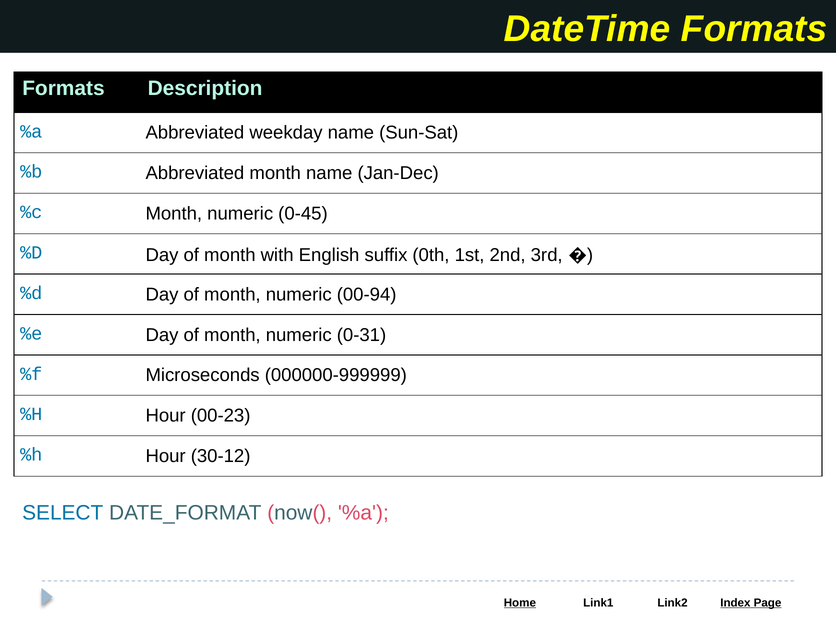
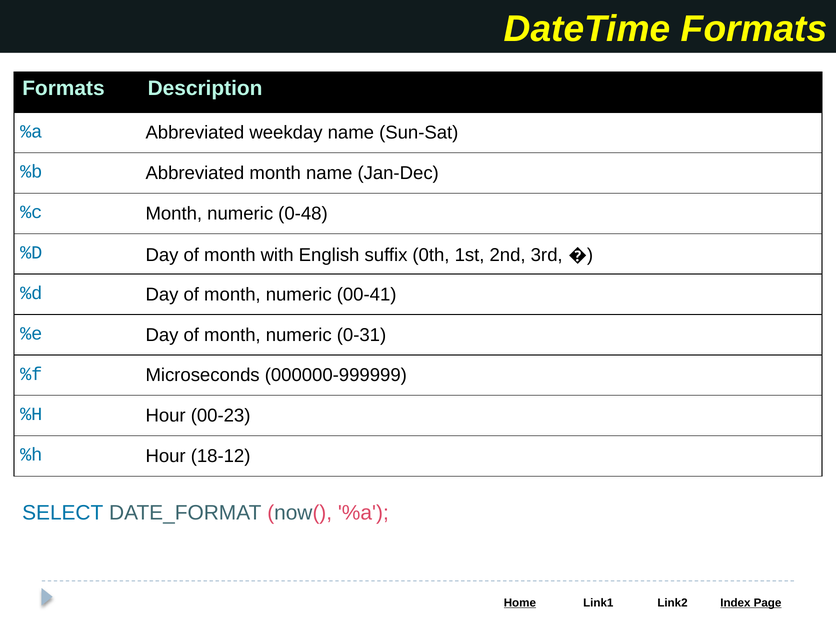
0-45: 0-45 -> 0-48
00-94: 00-94 -> 00-41
30-12: 30-12 -> 18-12
